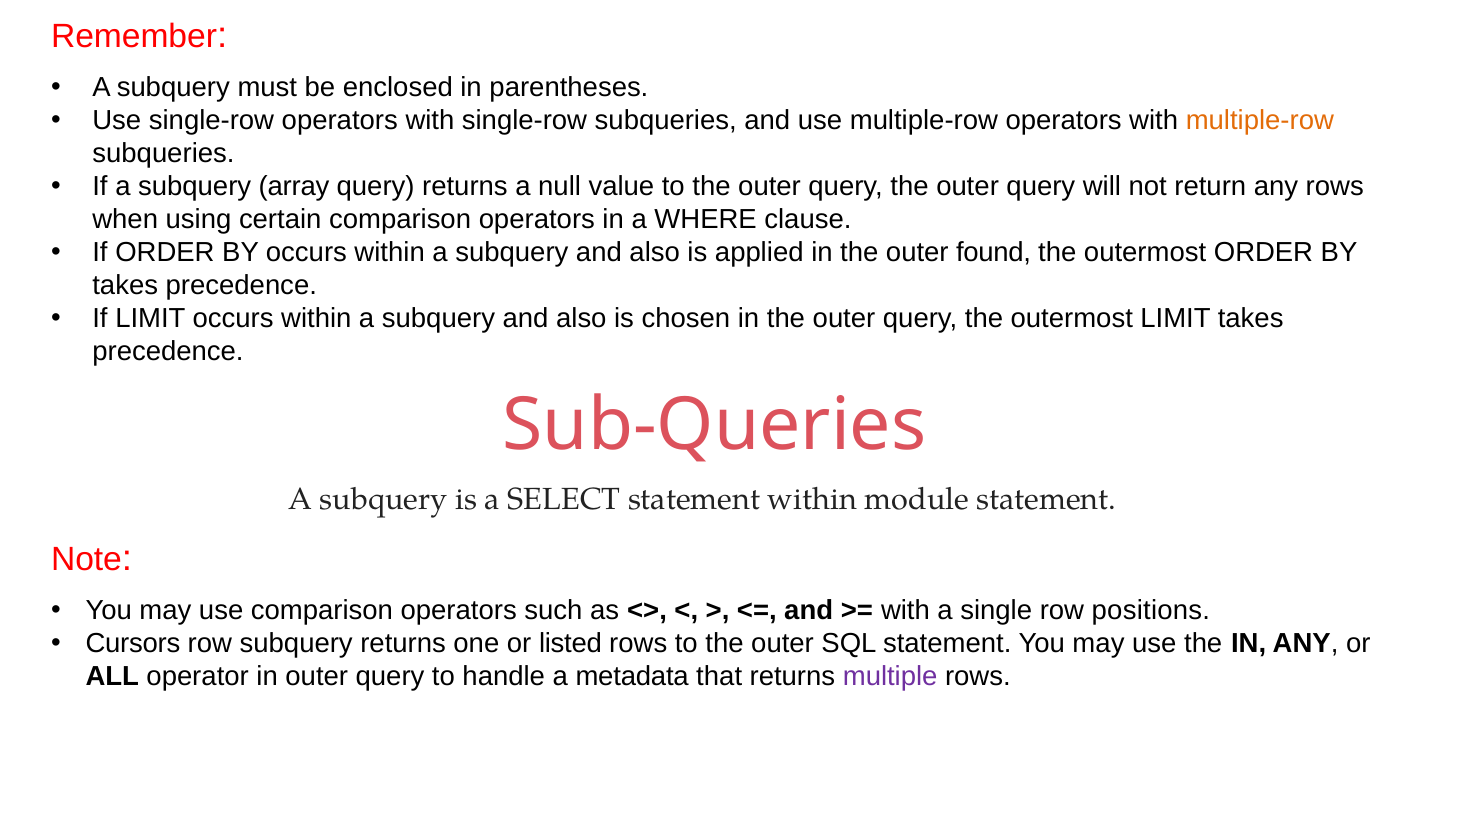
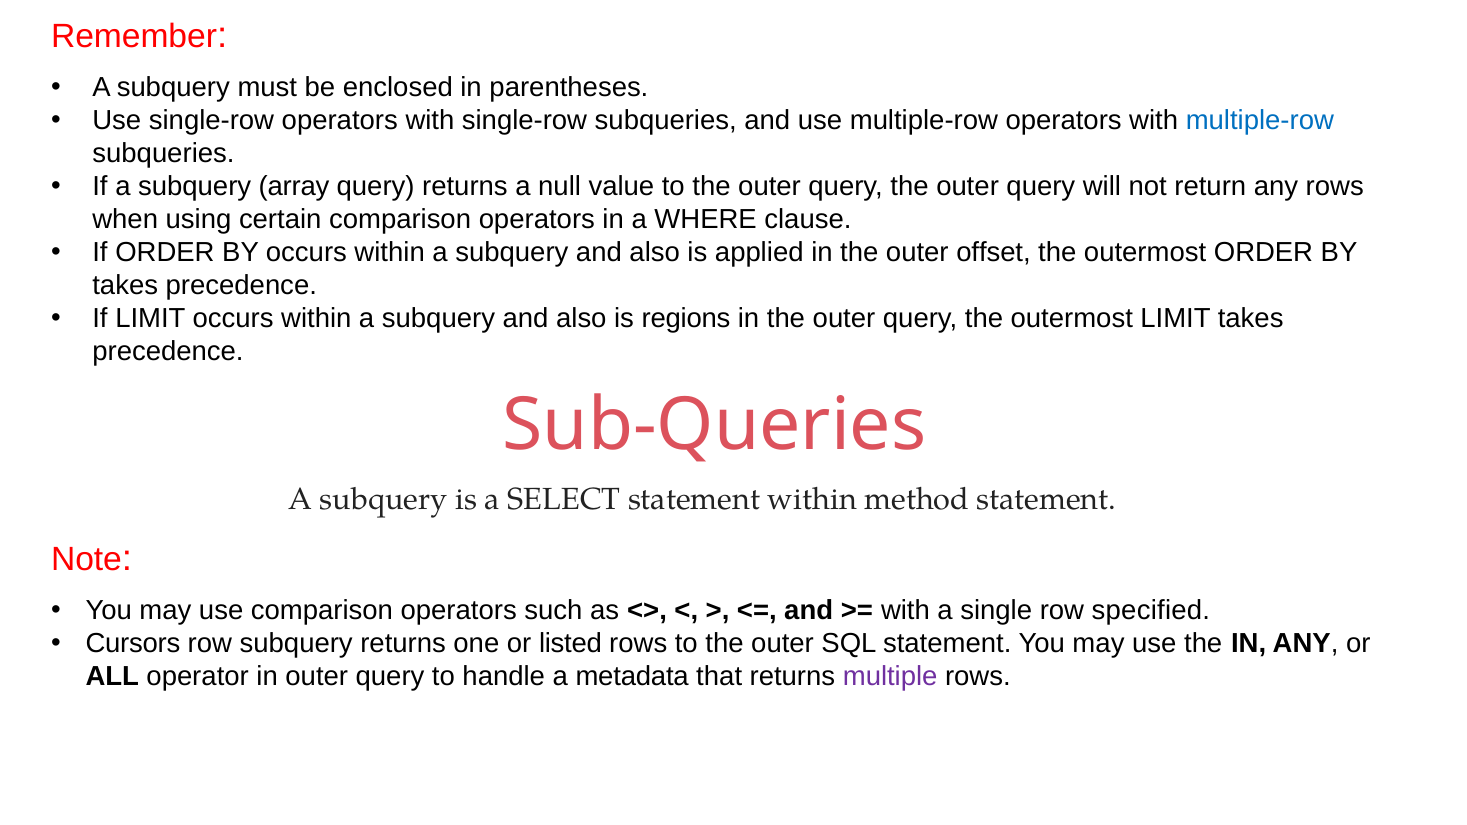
multiple-row at (1260, 121) colour: orange -> blue
found: found -> offset
chosen: chosen -> regions
module: module -> method
positions: positions -> specified
